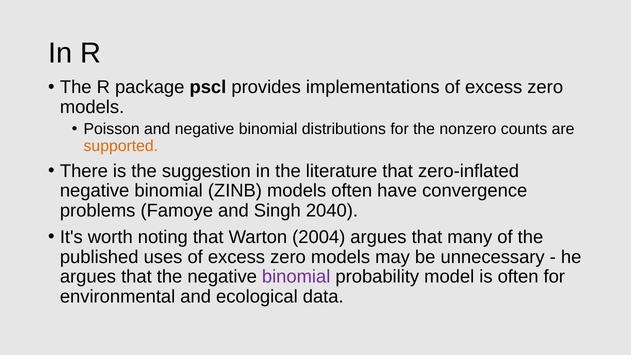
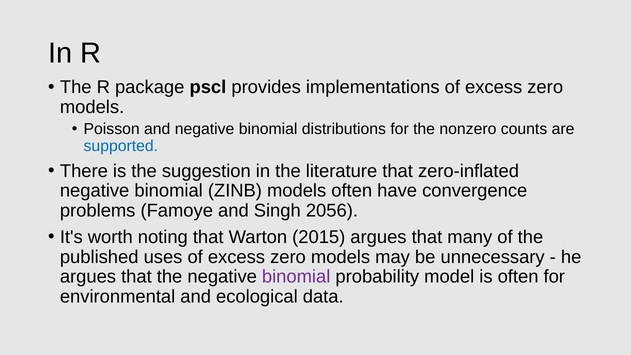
supported colour: orange -> blue
2040: 2040 -> 2056
2004: 2004 -> 2015
